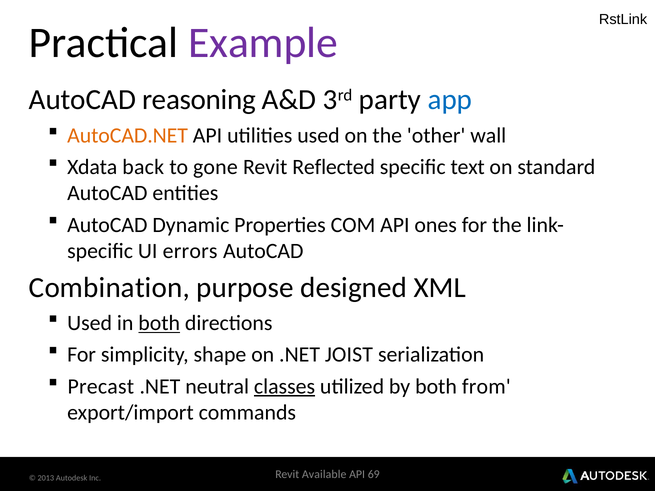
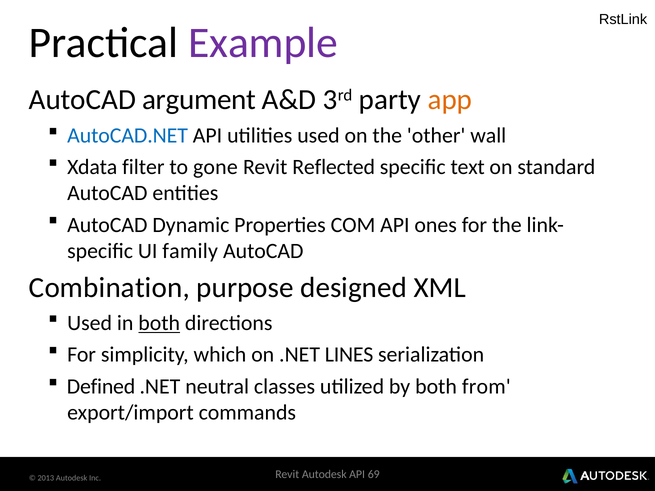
reasoning: reasoning -> argument
app colour: blue -> orange
AutoCAD.NET colour: orange -> blue
back: back -> filter
errors: errors -> family
shape: shape -> which
JOIST: JOIST -> LINES
Precast: Precast -> Defined
classes underline: present -> none
Revit Available: Available -> Autodesk
